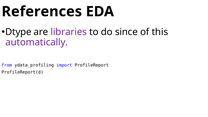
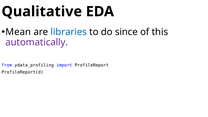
References: References -> Qualitative
Dtype: Dtype -> Mean
libraries colour: purple -> blue
